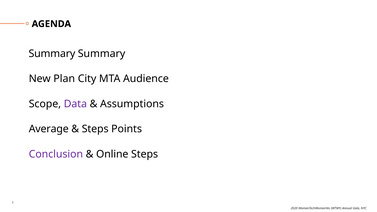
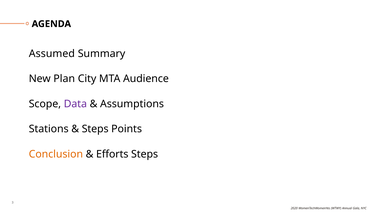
Summary at (52, 54): Summary -> Assumed
Average: Average -> Stations
Conclusion colour: purple -> orange
Online: Online -> Efforts
